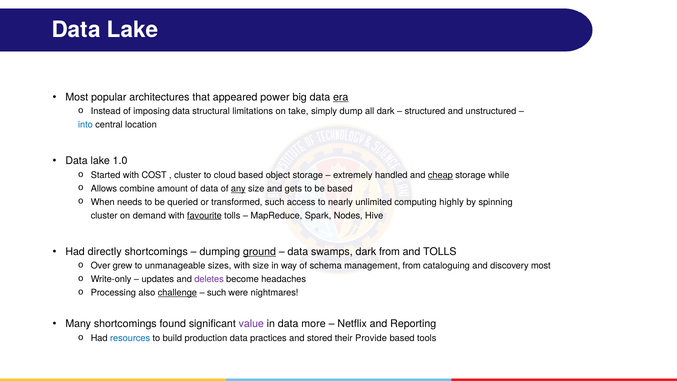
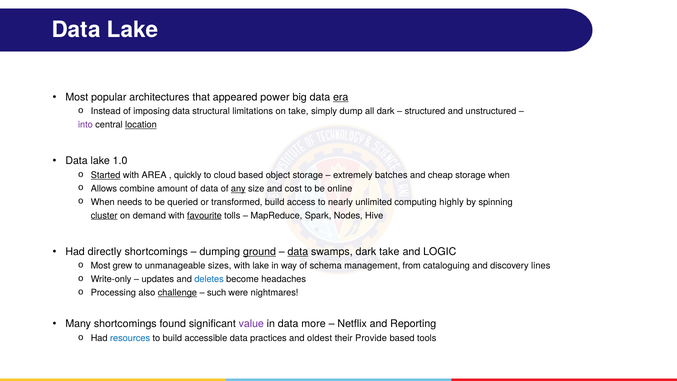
into colour: blue -> purple
location underline: none -> present
Started underline: none -> present
COST: COST -> AREA
cluster at (188, 175): cluster -> quickly
handled: handled -> batches
cheap underline: present -> none
storage while: while -> when
gets: gets -> cost
be based: based -> online
transformed such: such -> build
cluster at (104, 215) underline: none -> present
data at (298, 252) underline: none -> present
dark from: from -> take
and TOLLS: TOLLS -> LOGIC
Over at (101, 266): Over -> Most
with size: size -> lake
discovery most: most -> lines
deletes colour: purple -> blue
production: production -> accessible
stored: stored -> oldest
